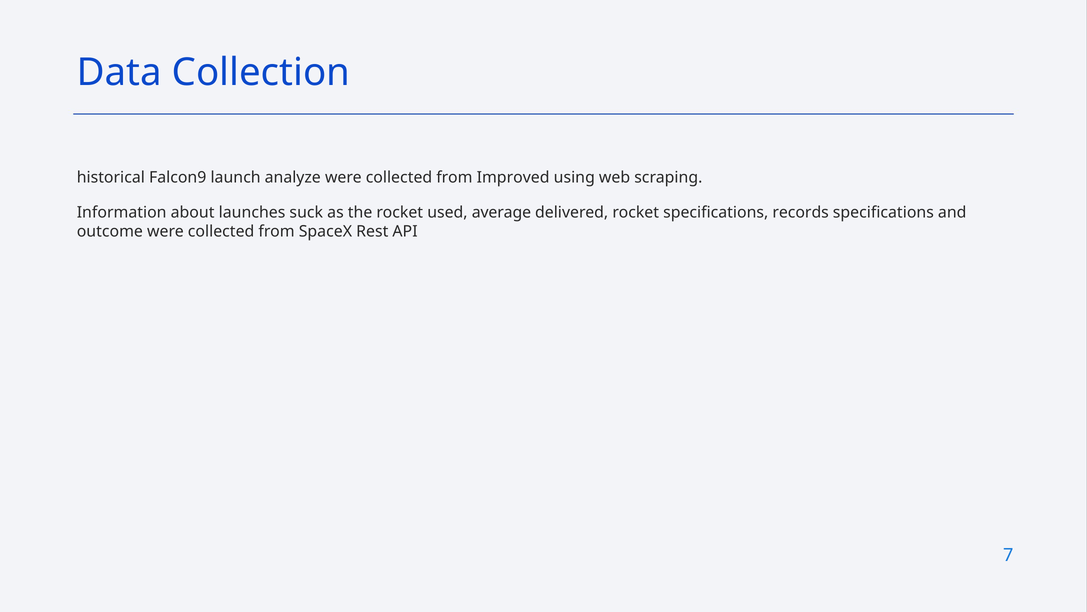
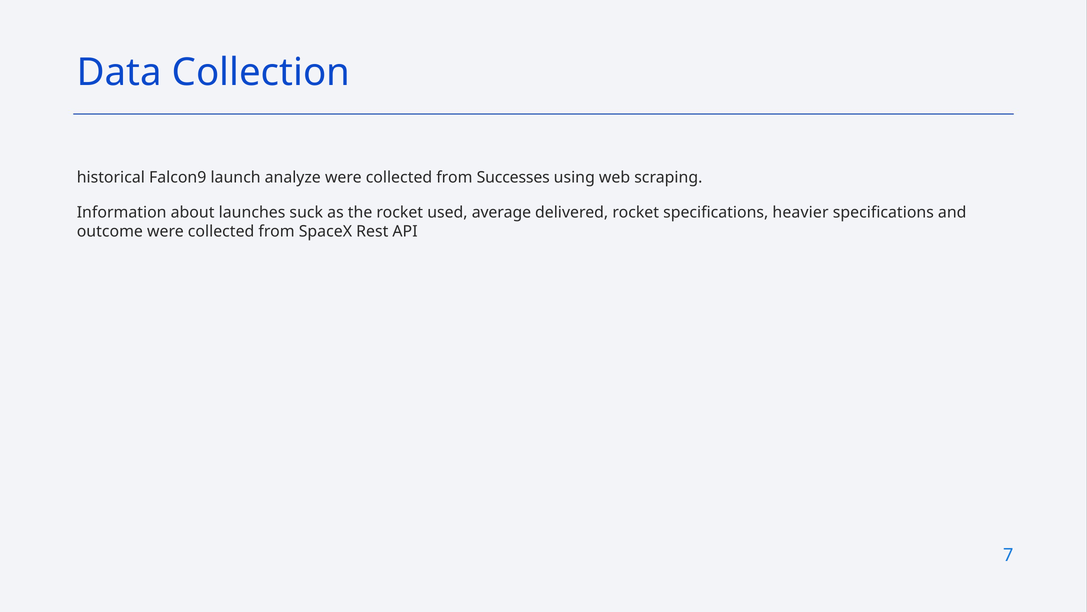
Improved: Improved -> Successes
records: records -> heavier
